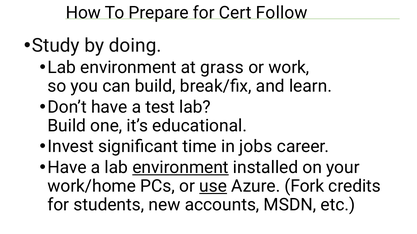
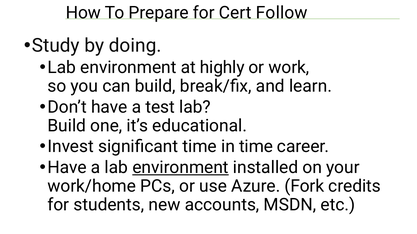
grass: grass -> highly
in jobs: jobs -> time
use underline: present -> none
